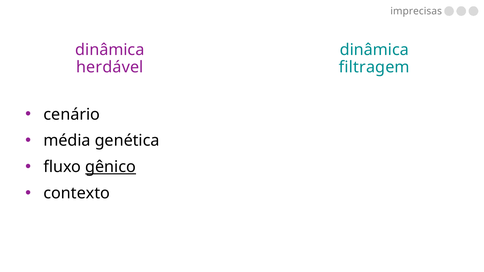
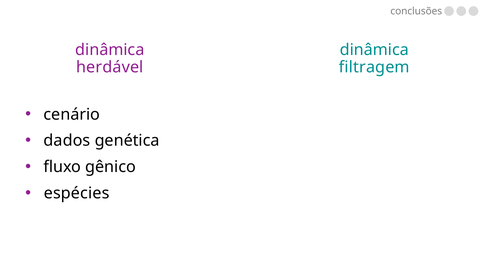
imprecisas: imprecisas -> conclusões
média: média -> dados
gênico underline: present -> none
contexto: contexto -> espécies
